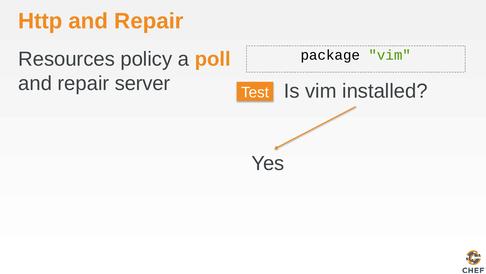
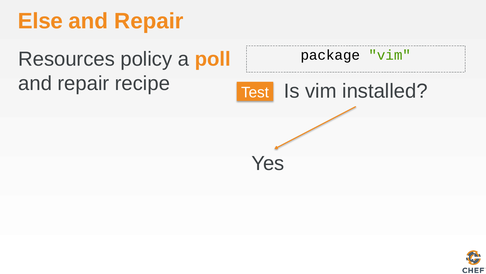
Http: Http -> Else
server: server -> recipe
